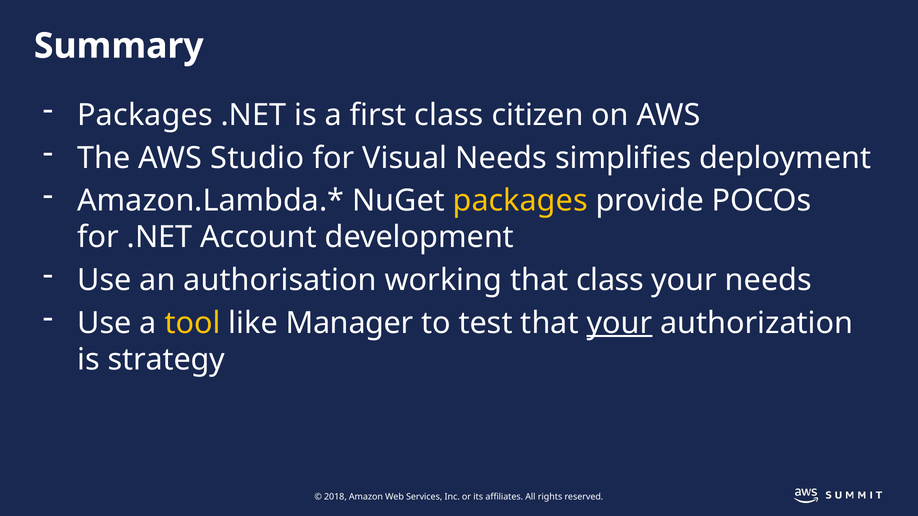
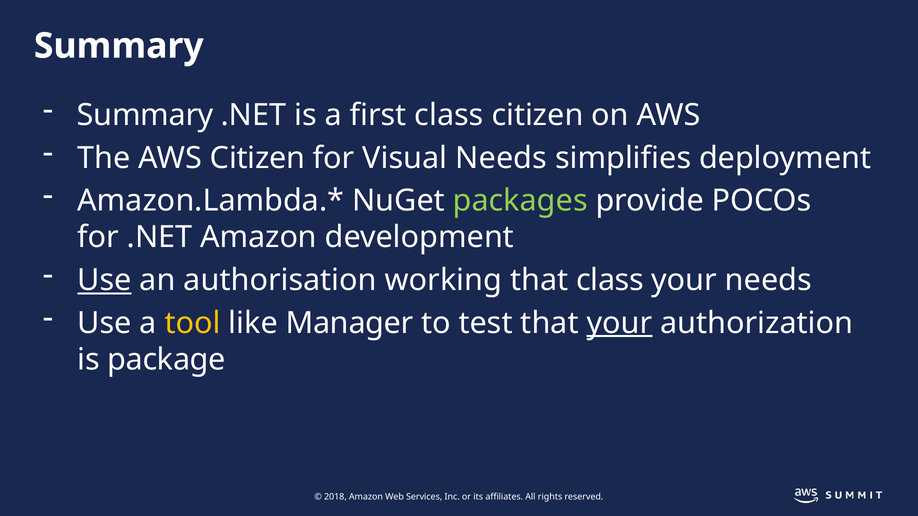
Packages at (145, 115): Packages -> Summary
AWS Studio: Studio -> Citizen
packages at (520, 201) colour: yellow -> light green
.NET Account: Account -> Amazon
Use at (104, 280) underline: none -> present
strategy: strategy -> package
